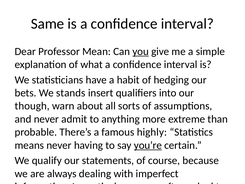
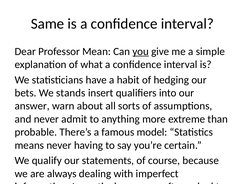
though: though -> answer
highly: highly -> model
you’re underline: present -> none
